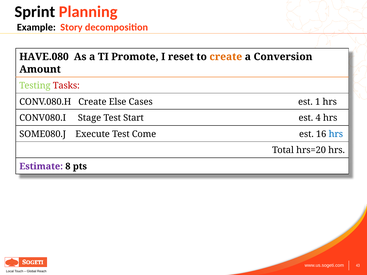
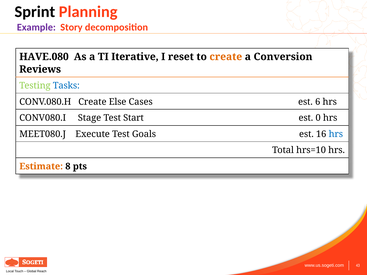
Example colour: black -> purple
Promote: Promote -> Iterative
Amount: Amount -> Reviews
Tasks colour: red -> blue
1: 1 -> 6
4: 4 -> 0
SOME080.J: SOME080.J -> MEET080.J
Come: Come -> Goals
hrs=20: hrs=20 -> hrs=10
Estimate colour: purple -> orange
